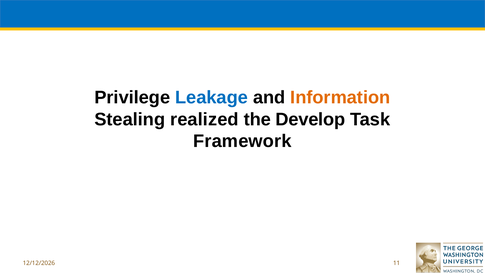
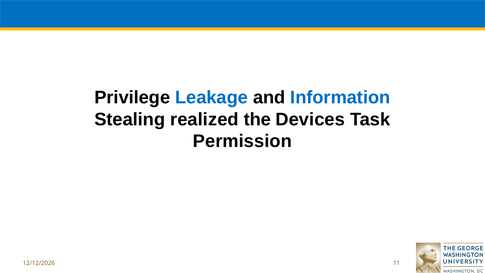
Information colour: orange -> blue
Develop: Develop -> Devices
Framework: Framework -> Permission
